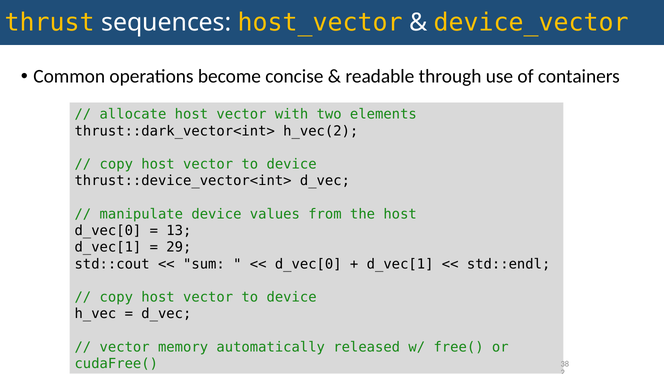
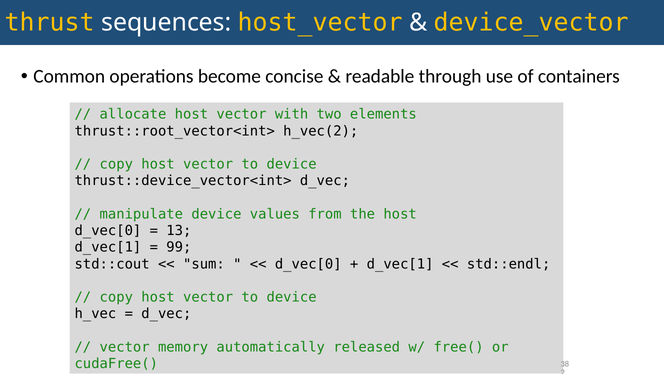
thrust::dark_vector<int>: thrust::dark_vector<int> -> thrust::root_vector<int>
29: 29 -> 99
